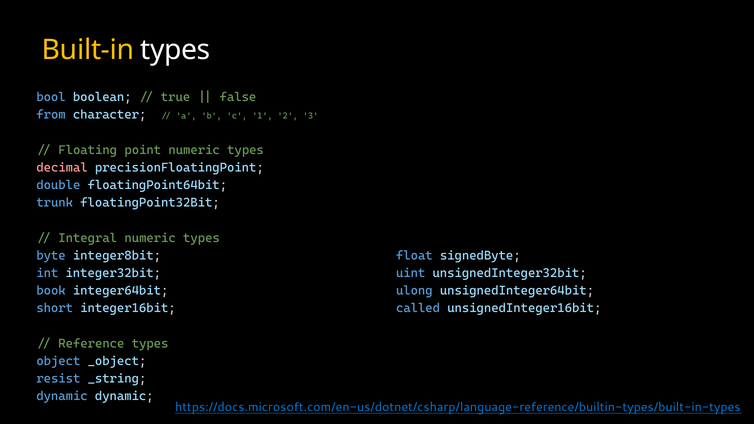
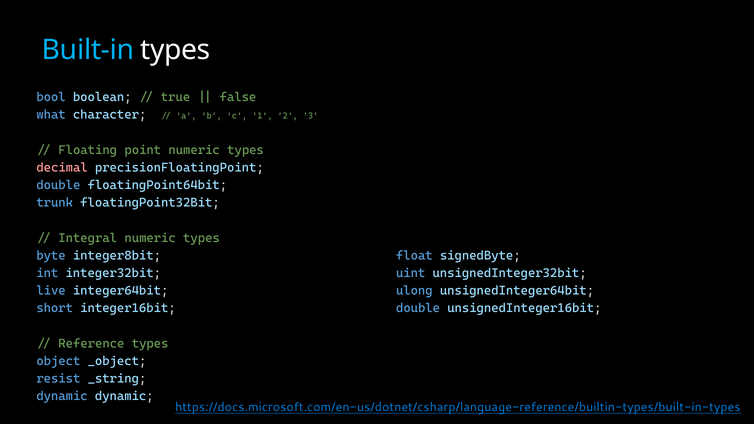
Built-in colour: yellow -> light blue
from: from -> what
book: book -> live
integer16bit called: called -> double
